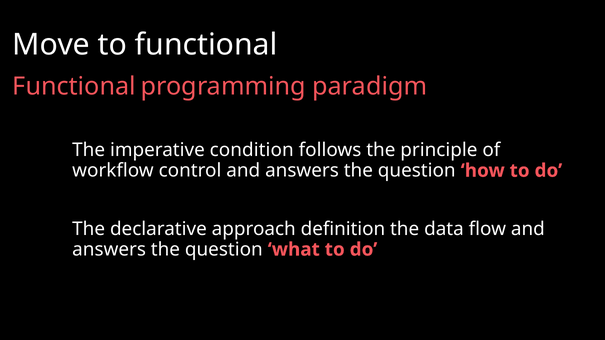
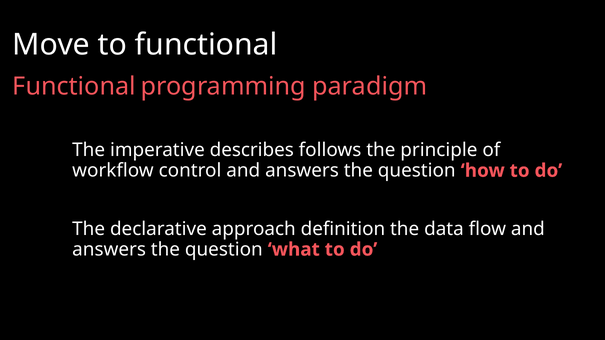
condition: condition -> describes
